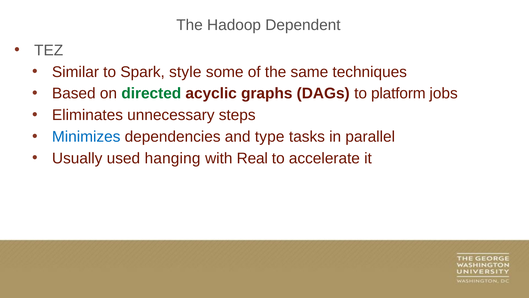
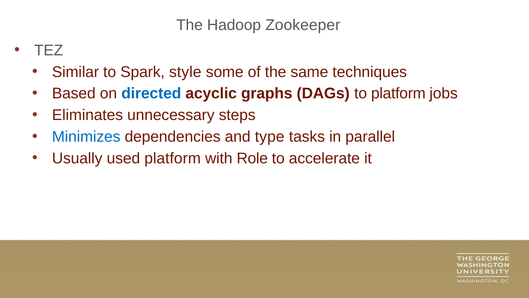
Dependent: Dependent -> Zookeeper
directed colour: green -> blue
used hanging: hanging -> platform
Real: Real -> Role
